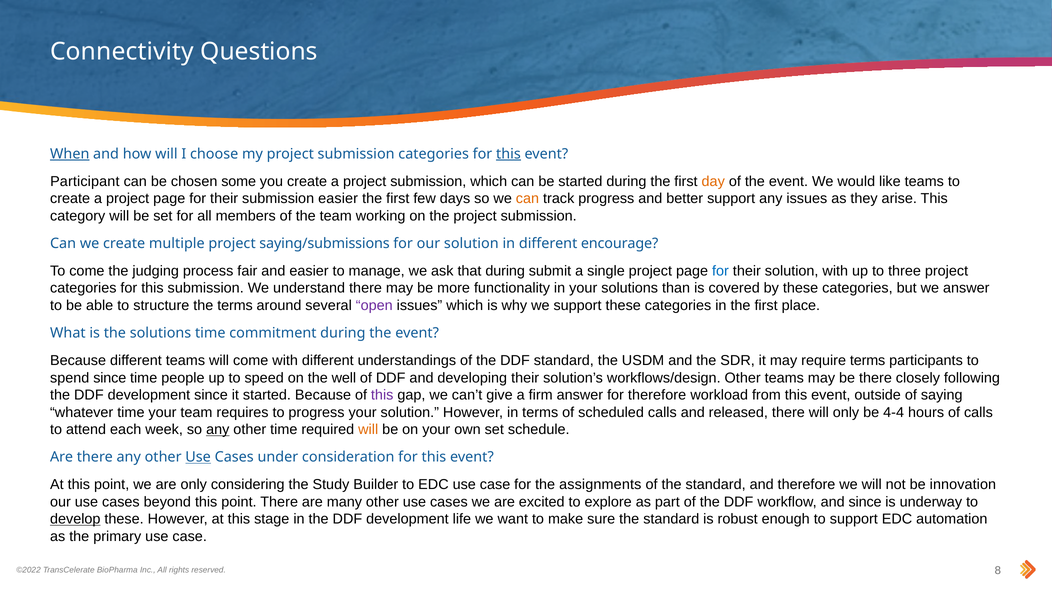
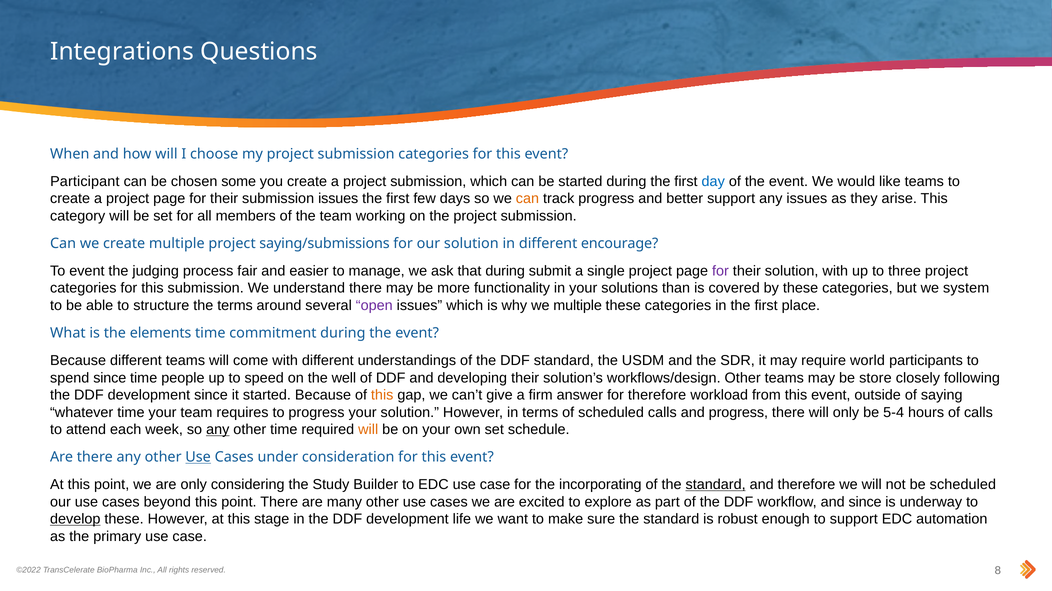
Connectivity: Connectivity -> Integrations
When underline: present -> none
this at (508, 154) underline: present -> none
day colour: orange -> blue
submission easier: easier -> issues
To come: come -> event
for at (720, 271) colour: blue -> purple
we answer: answer -> system
we support: support -> multiple
the solutions: solutions -> elements
require terms: terms -> world
be there: there -> store
this at (382, 396) colour: purple -> orange
and released: released -> progress
4-4: 4-4 -> 5-4
assignments: assignments -> incorporating
standard at (716, 485) underline: none -> present
be innovation: innovation -> scheduled
